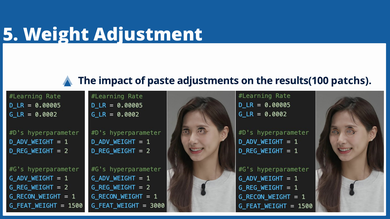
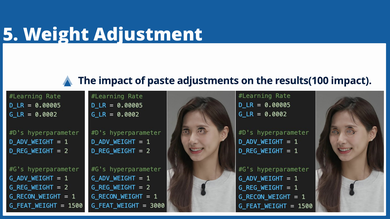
results(100 patchs: patchs -> impact
